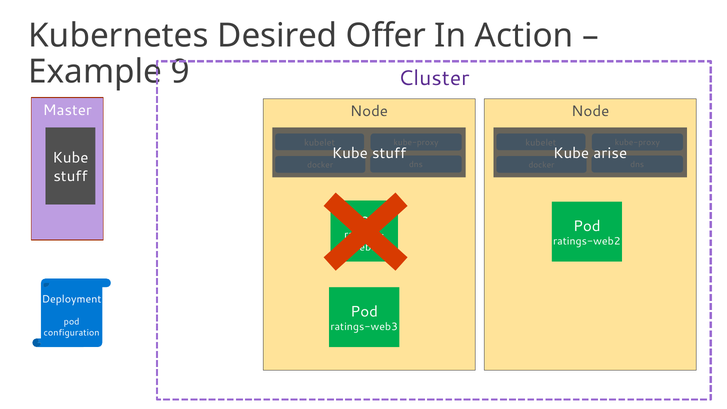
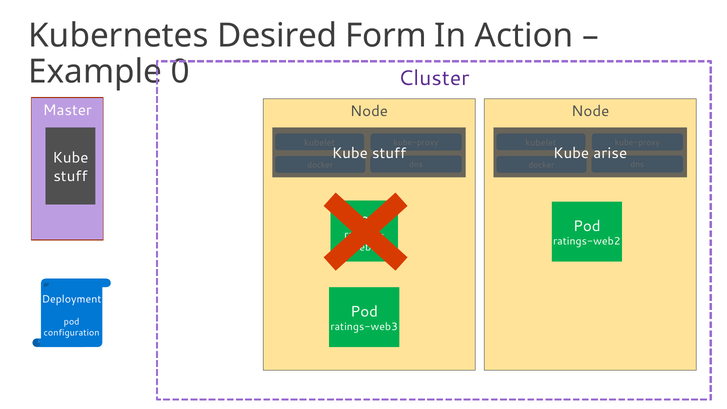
Offer: Offer -> Form
9: 9 -> 0
